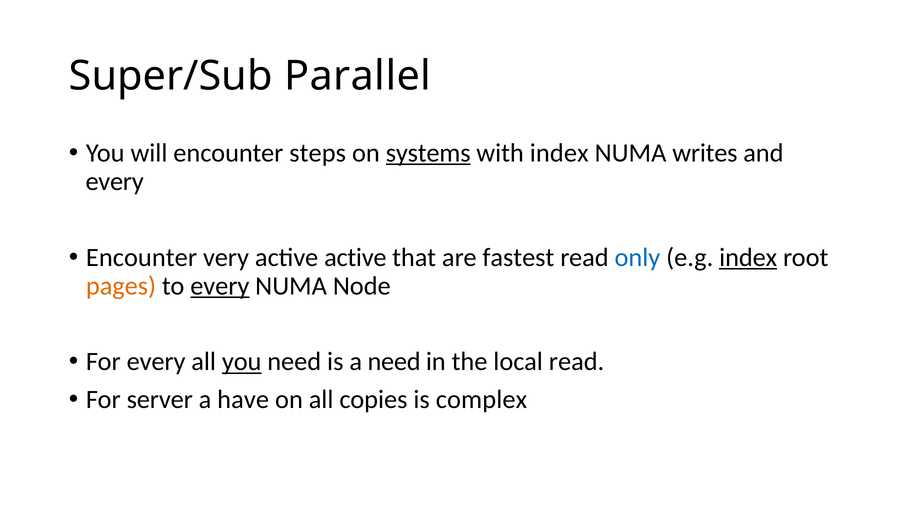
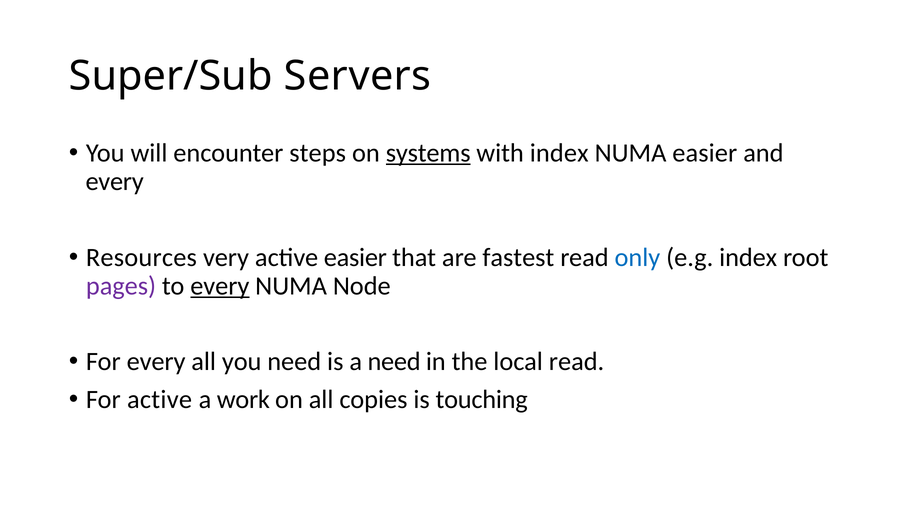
Parallel: Parallel -> Servers
NUMA writes: writes -> easier
Encounter at (142, 257): Encounter -> Resources
active active: active -> easier
index at (748, 257) underline: present -> none
pages colour: orange -> purple
you at (242, 362) underline: present -> none
For server: server -> active
have: have -> work
complex: complex -> touching
